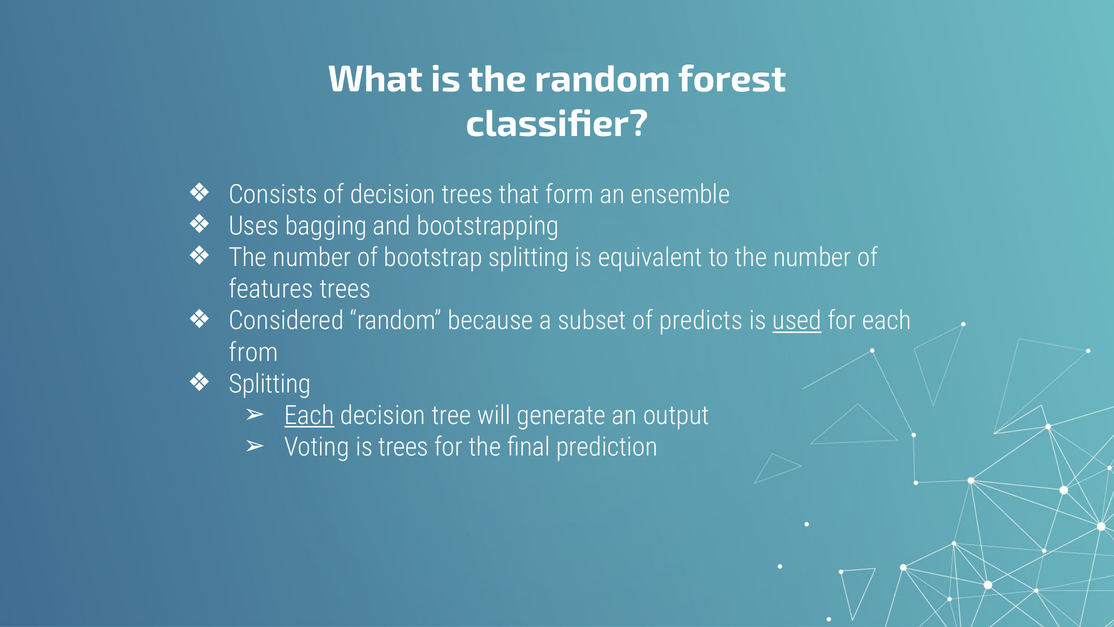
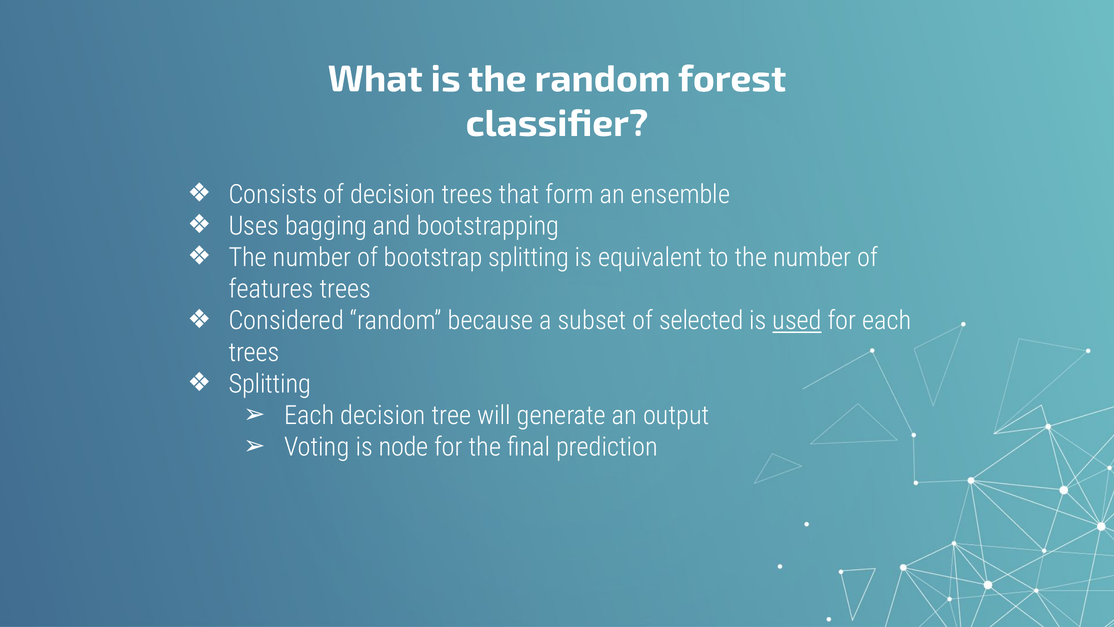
predicts: predicts -> selected
from at (254, 352): from -> trees
Each at (309, 415) underline: present -> none
is trees: trees -> node
